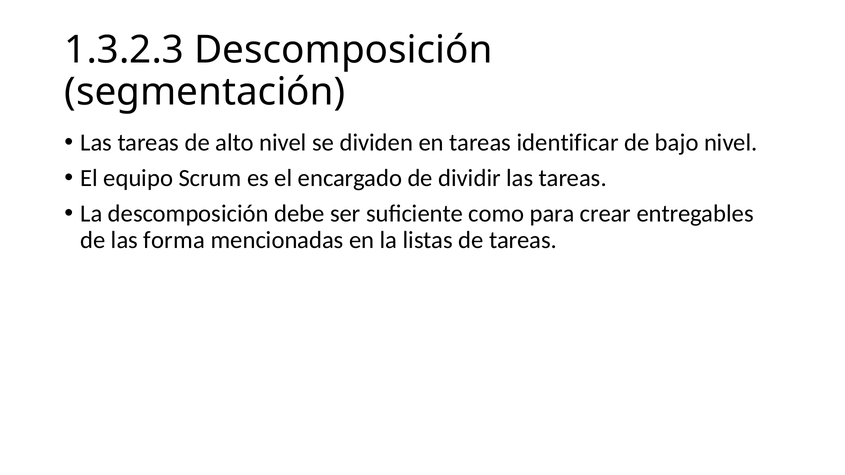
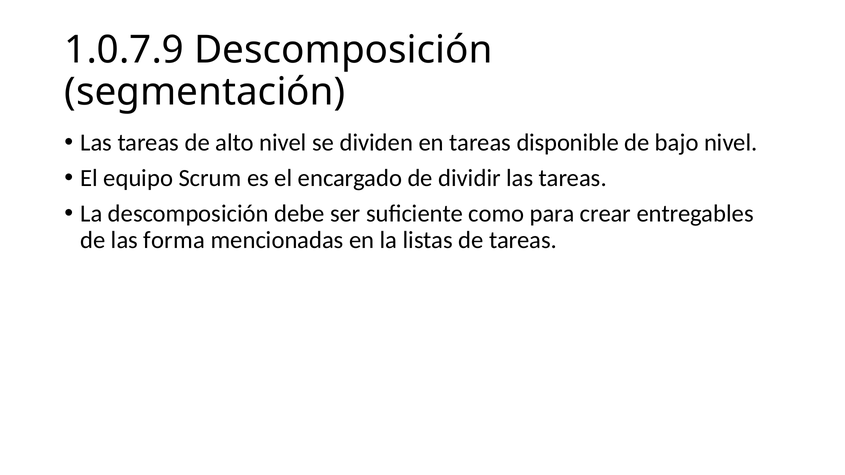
1.3.2.3: 1.3.2.3 -> 1.0.7.9
identificar: identificar -> disponible
